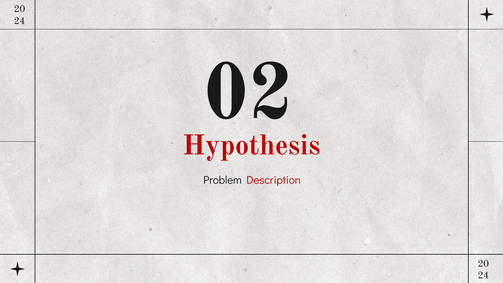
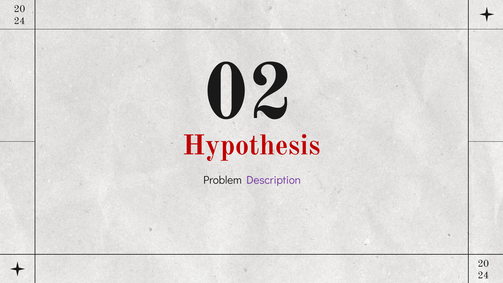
Description colour: red -> purple
